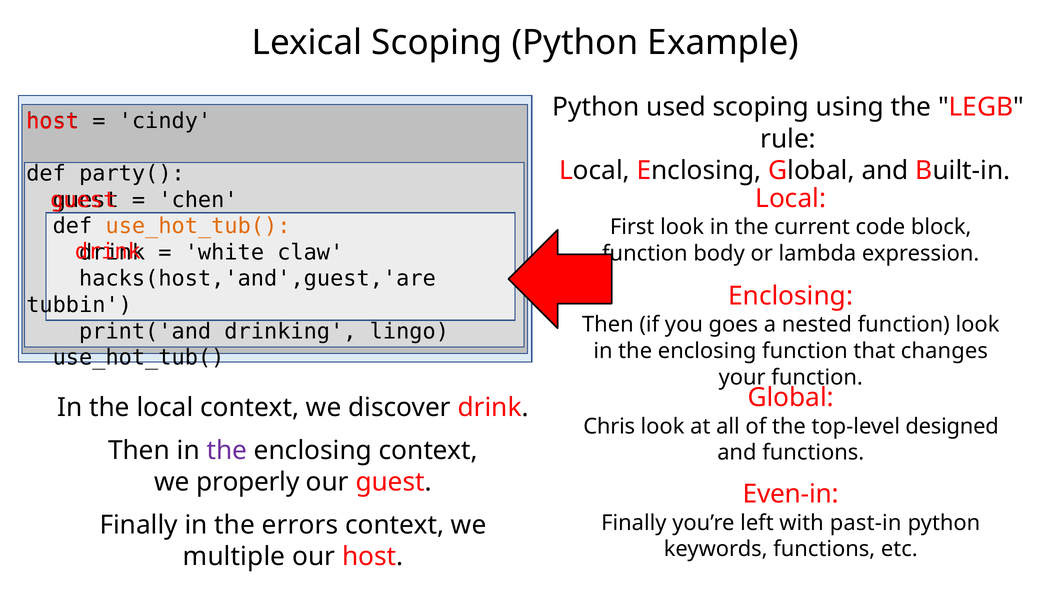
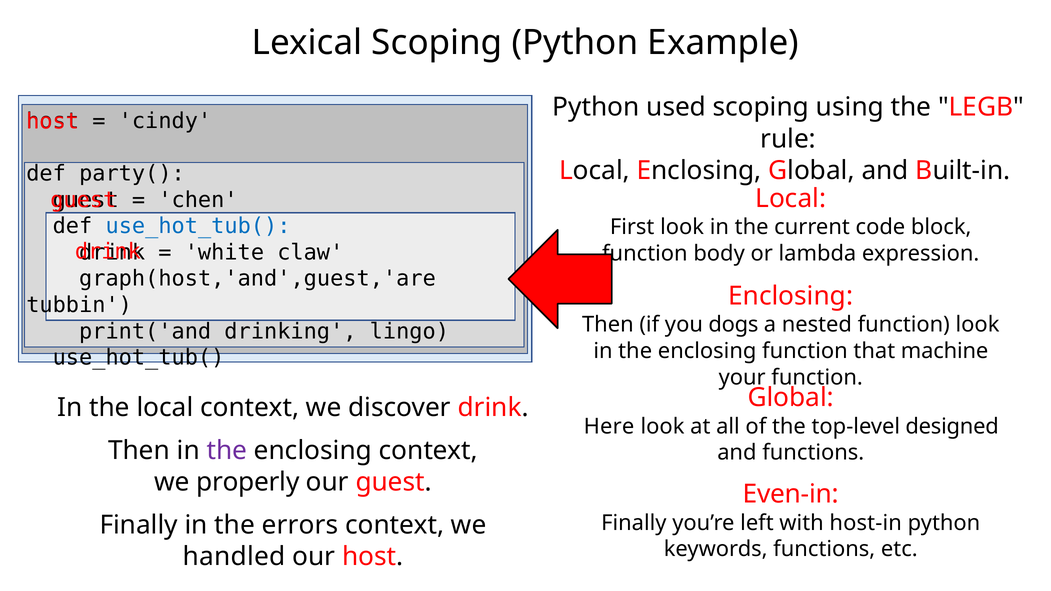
use_hot_tub( at (198, 226) colour: orange -> blue
hacks(host,'and',guest,'are: hacks(host,'and',guest,'are -> graph(host,'and',guest,'are
goes: goes -> dogs
changes: changes -> machine
Chris: Chris -> Here
past-in: past-in -> host-in
multiple: multiple -> handled
